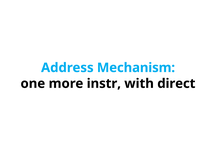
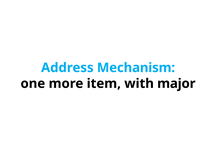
instr: instr -> item
direct: direct -> major
